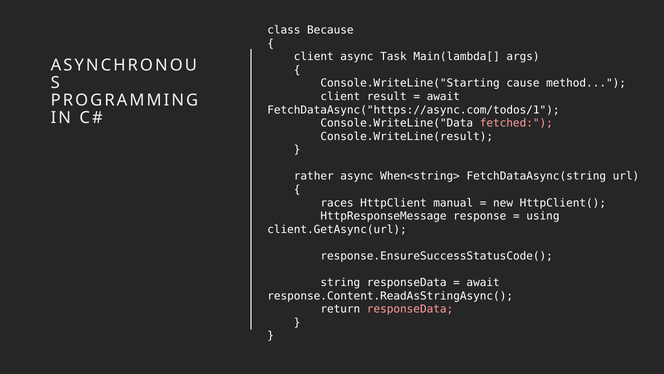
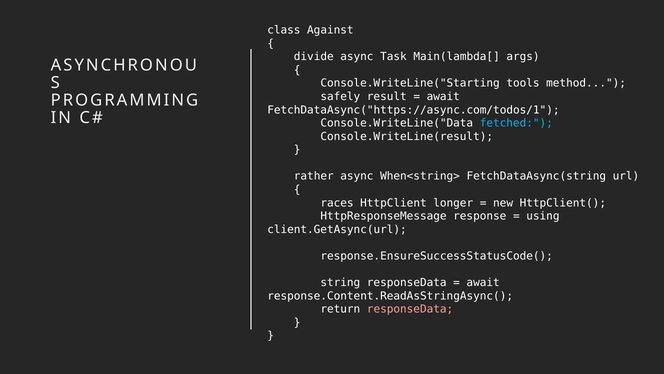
Because: Because -> Against
client at (314, 57): client -> divide
cause: cause -> tools
client at (340, 96): client -> safely
fetched colour: pink -> light blue
manual: manual -> longer
